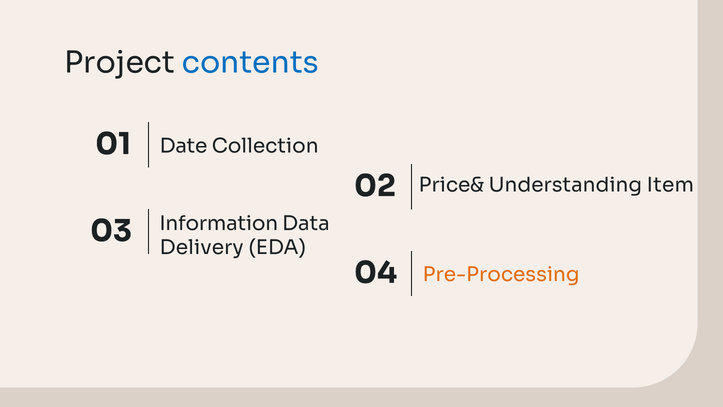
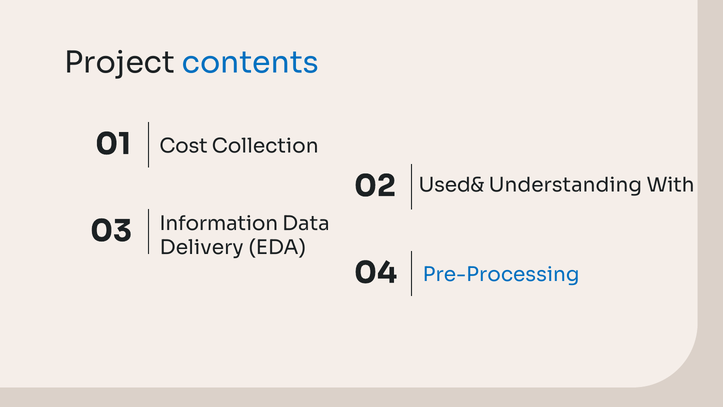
Date: Date -> Cost
Price&: Price& -> Used&
Item: Item -> With
Pre-Processing colour: orange -> blue
